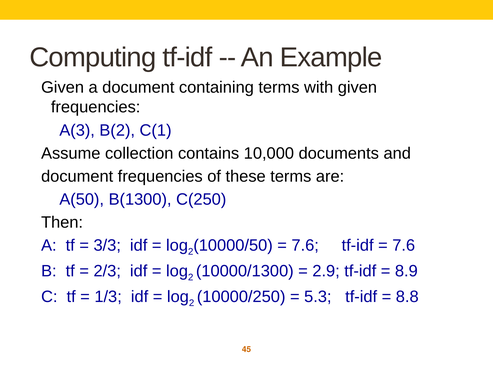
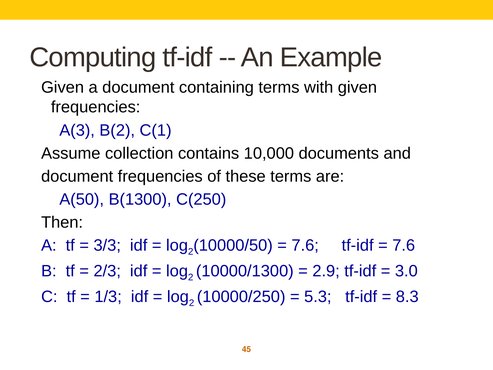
8.9: 8.9 -> 3.0
8.8: 8.8 -> 8.3
